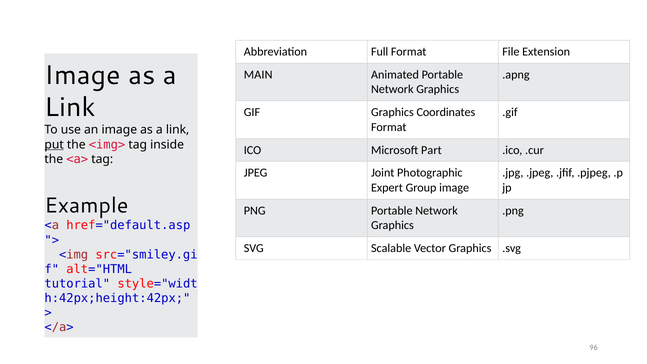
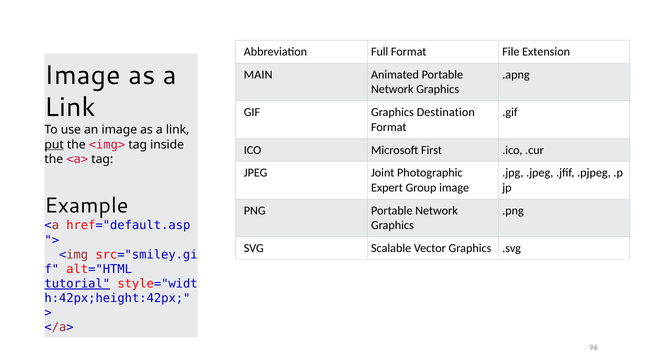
Coordinates: Coordinates -> Destination
Part: Part -> First
tutorial underline: none -> present
